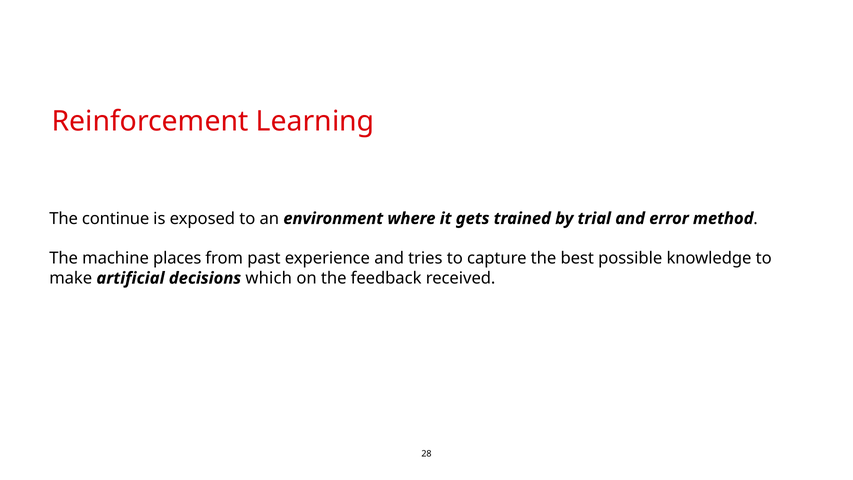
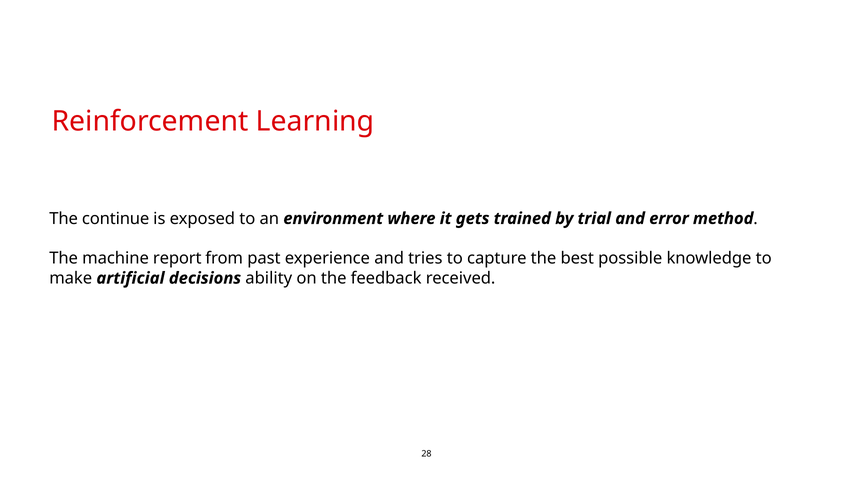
places: places -> report
which: which -> ability
